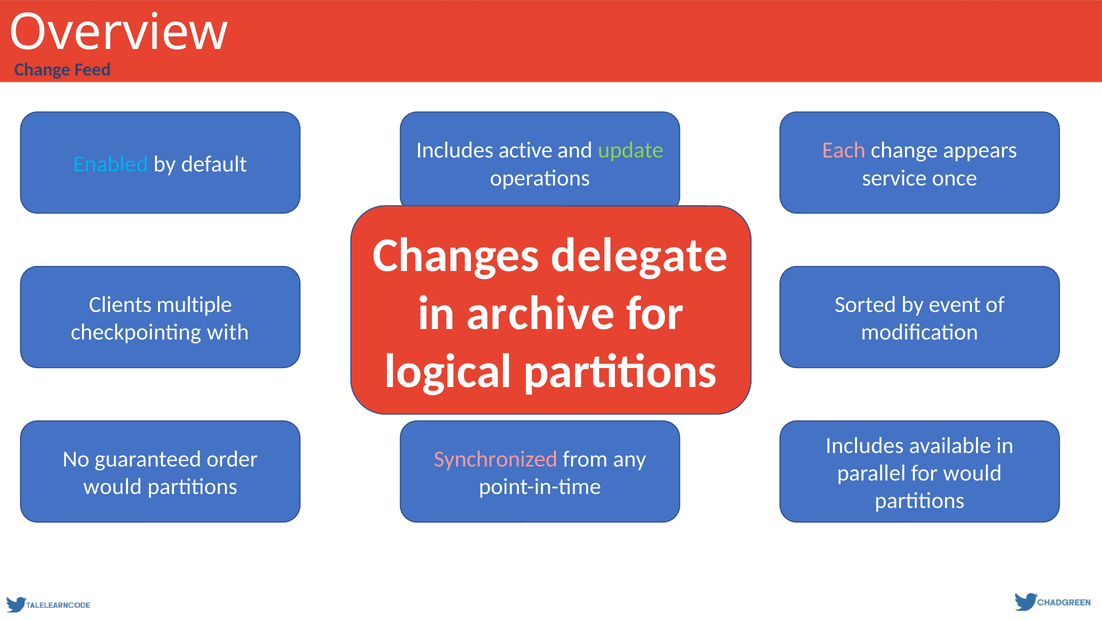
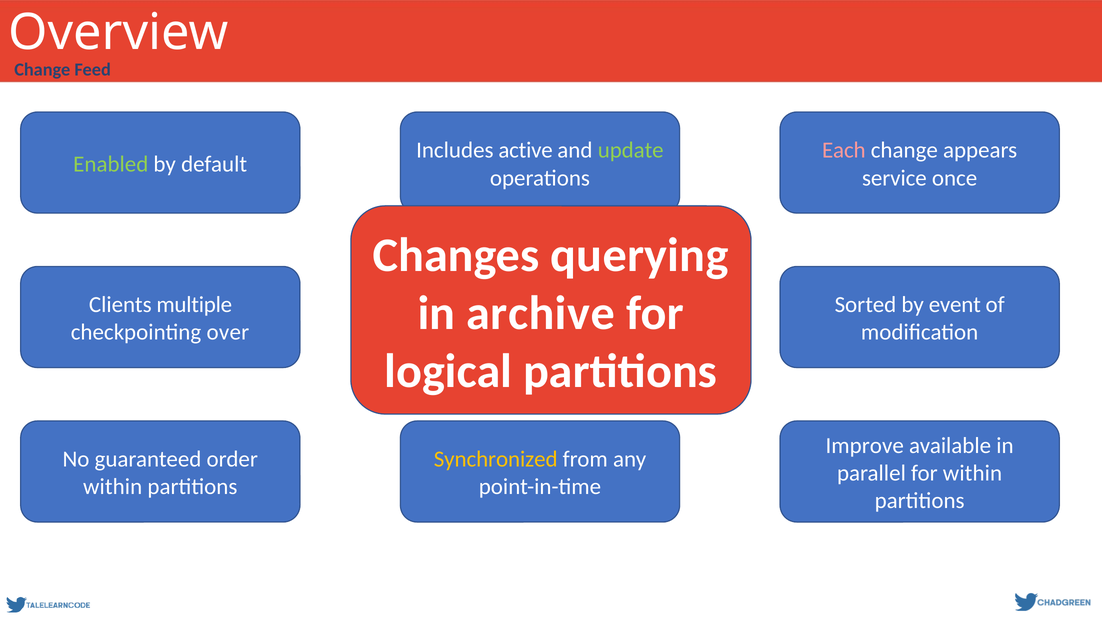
Enabled colour: light blue -> light green
delegate: delegate -> querying
with: with -> over
Includes at (865, 445): Includes -> Improve
Synchronized colour: pink -> yellow
for would: would -> within
would at (113, 487): would -> within
